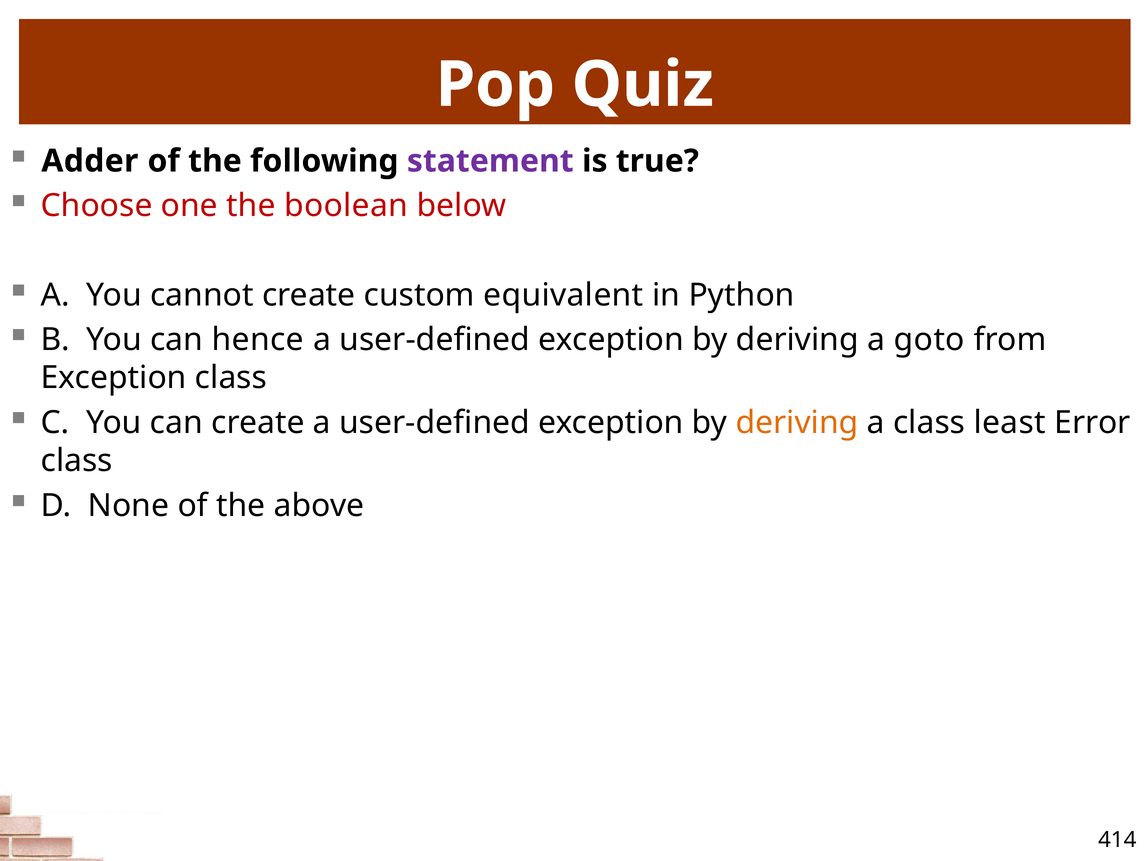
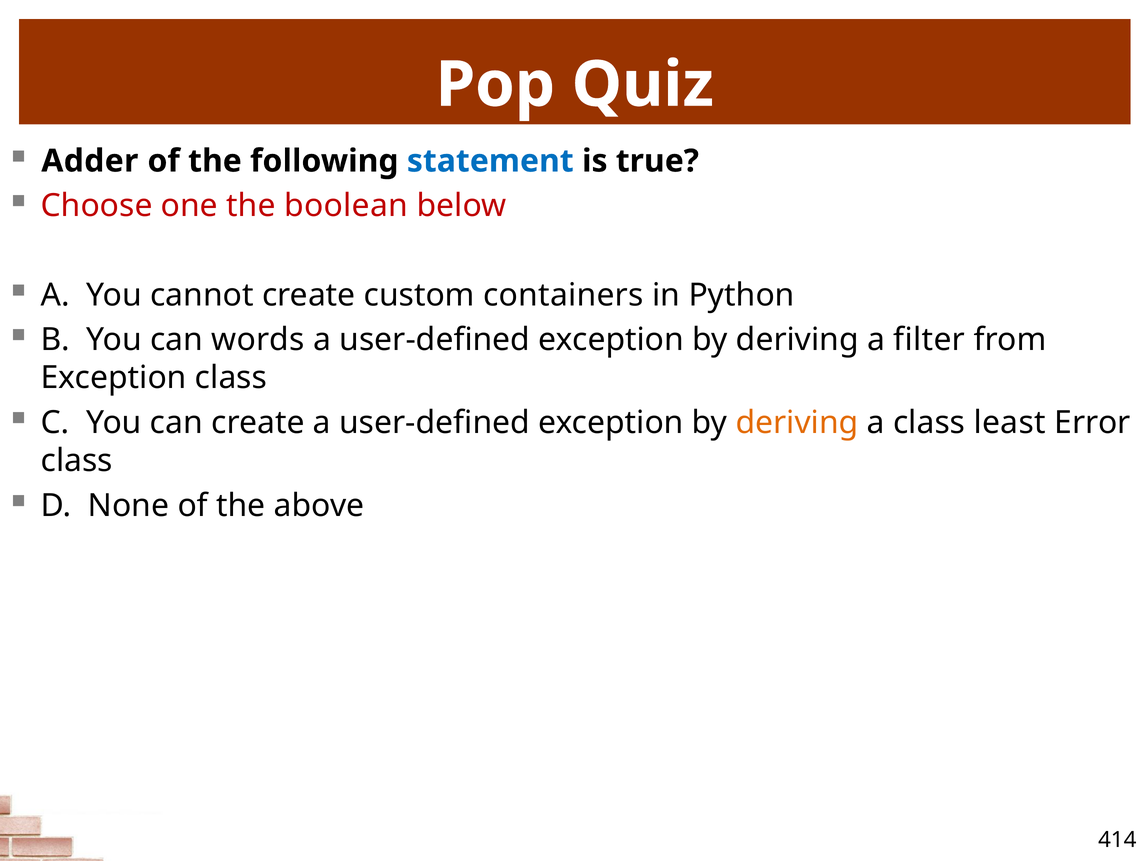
statement colour: purple -> blue
equivalent: equivalent -> containers
hence: hence -> words
goto: goto -> filter
